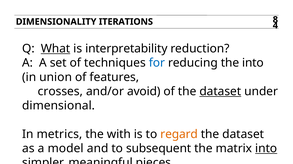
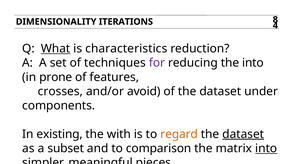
interpretability: interpretability -> characteristics
for colour: blue -> purple
union: union -> prone
dataset at (220, 92) underline: present -> none
dimensional: dimensional -> components
metrics: metrics -> existing
dataset at (243, 135) underline: none -> present
model: model -> subset
subsequent: subsequent -> comparison
